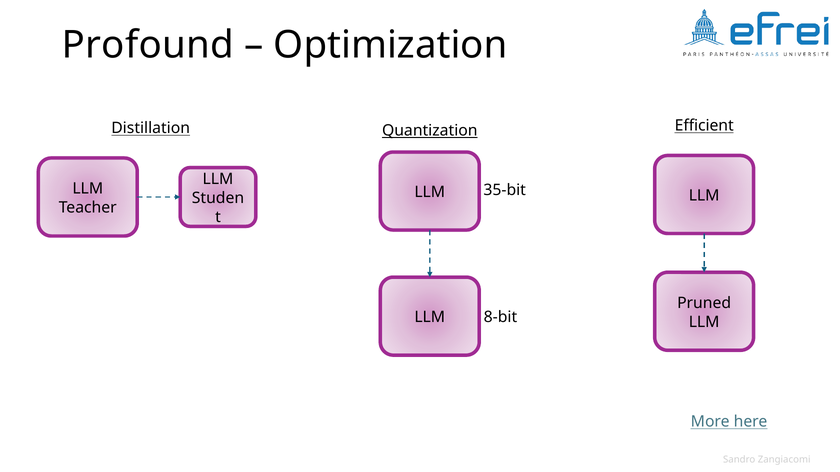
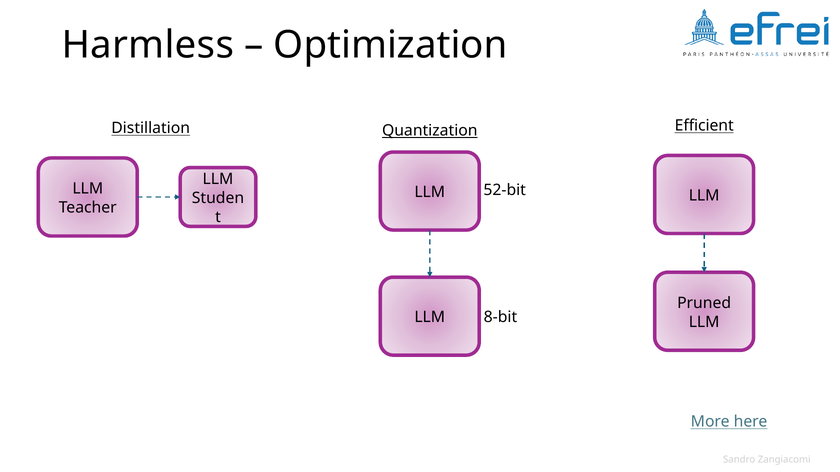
Profound: Profound -> Harmless
35-bit: 35-bit -> 52-bit
